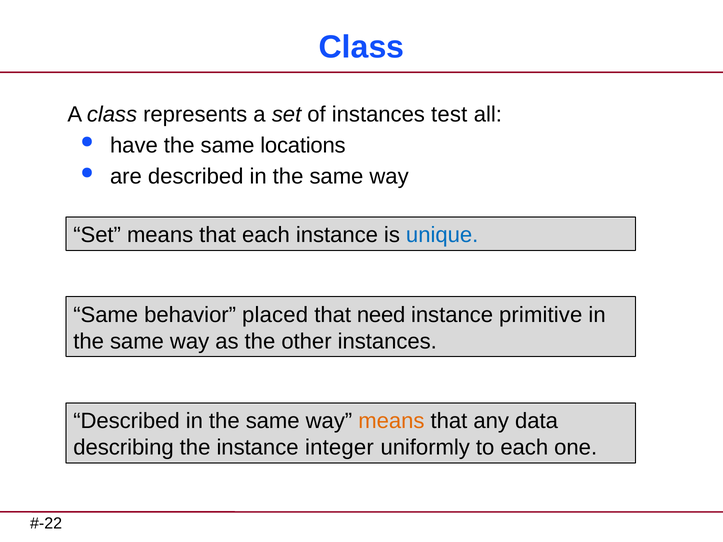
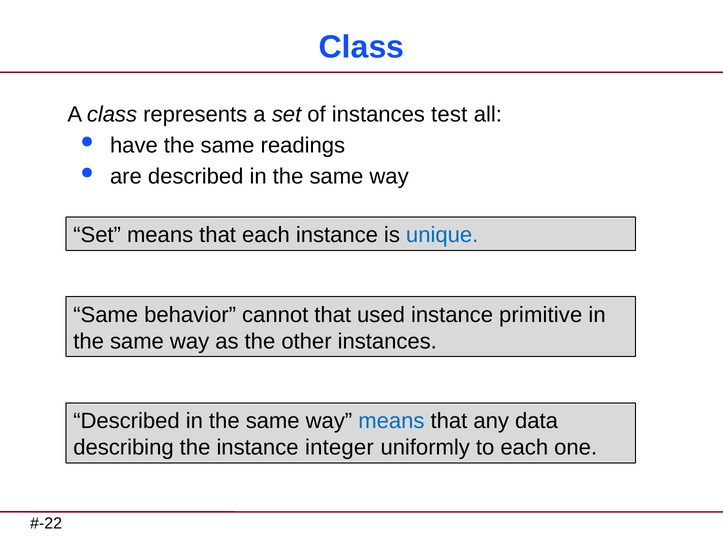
locations: locations -> readings
placed: placed -> cannot
need: need -> used
means at (391, 421) colour: orange -> blue
